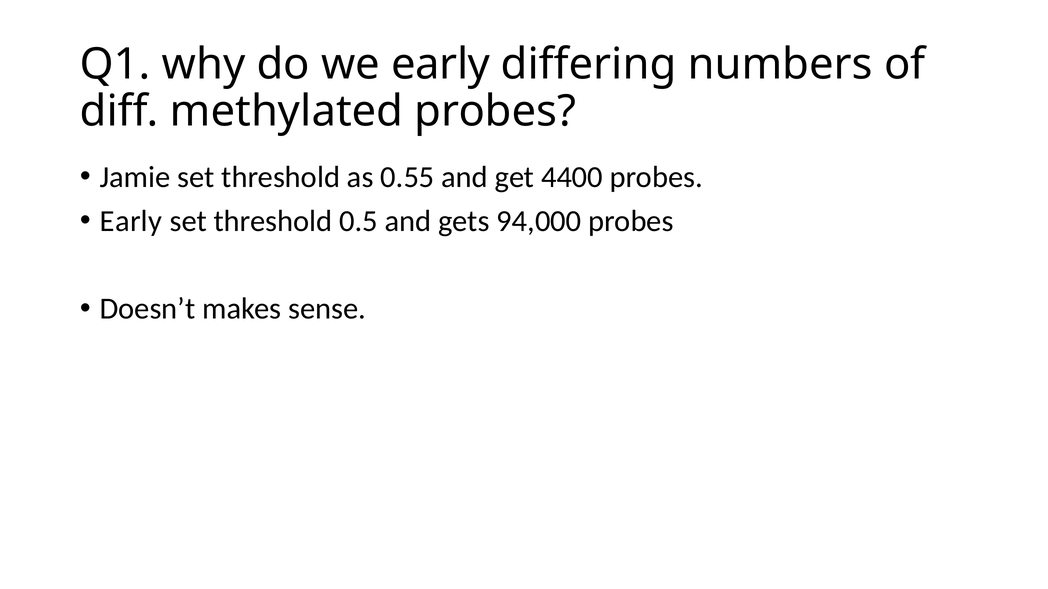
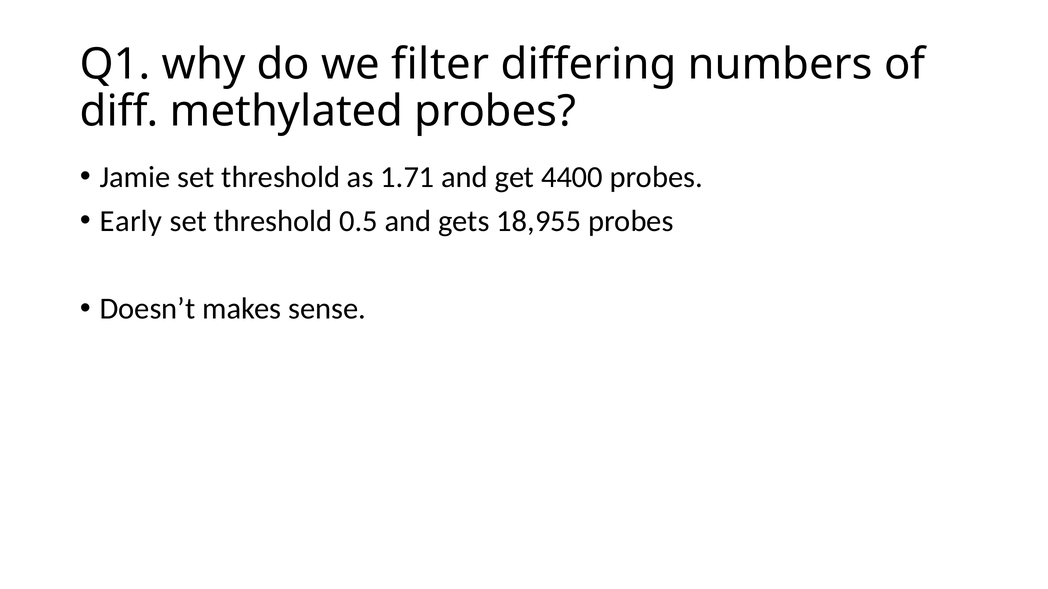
we early: early -> filter
0.55: 0.55 -> 1.71
94,000: 94,000 -> 18,955
